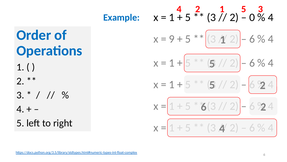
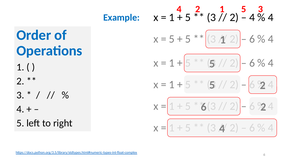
0 at (252, 17): 0 -> 4
9 at (172, 39): 9 -> 5
